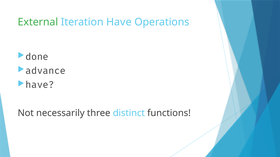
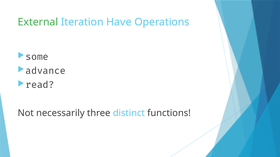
done: done -> some
have at (40, 85): have -> read
